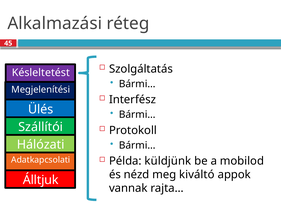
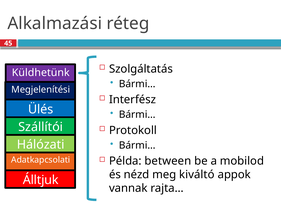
Késleltetést: Késleltetést -> Küldhetünk
küldjünk: küldjünk -> between
